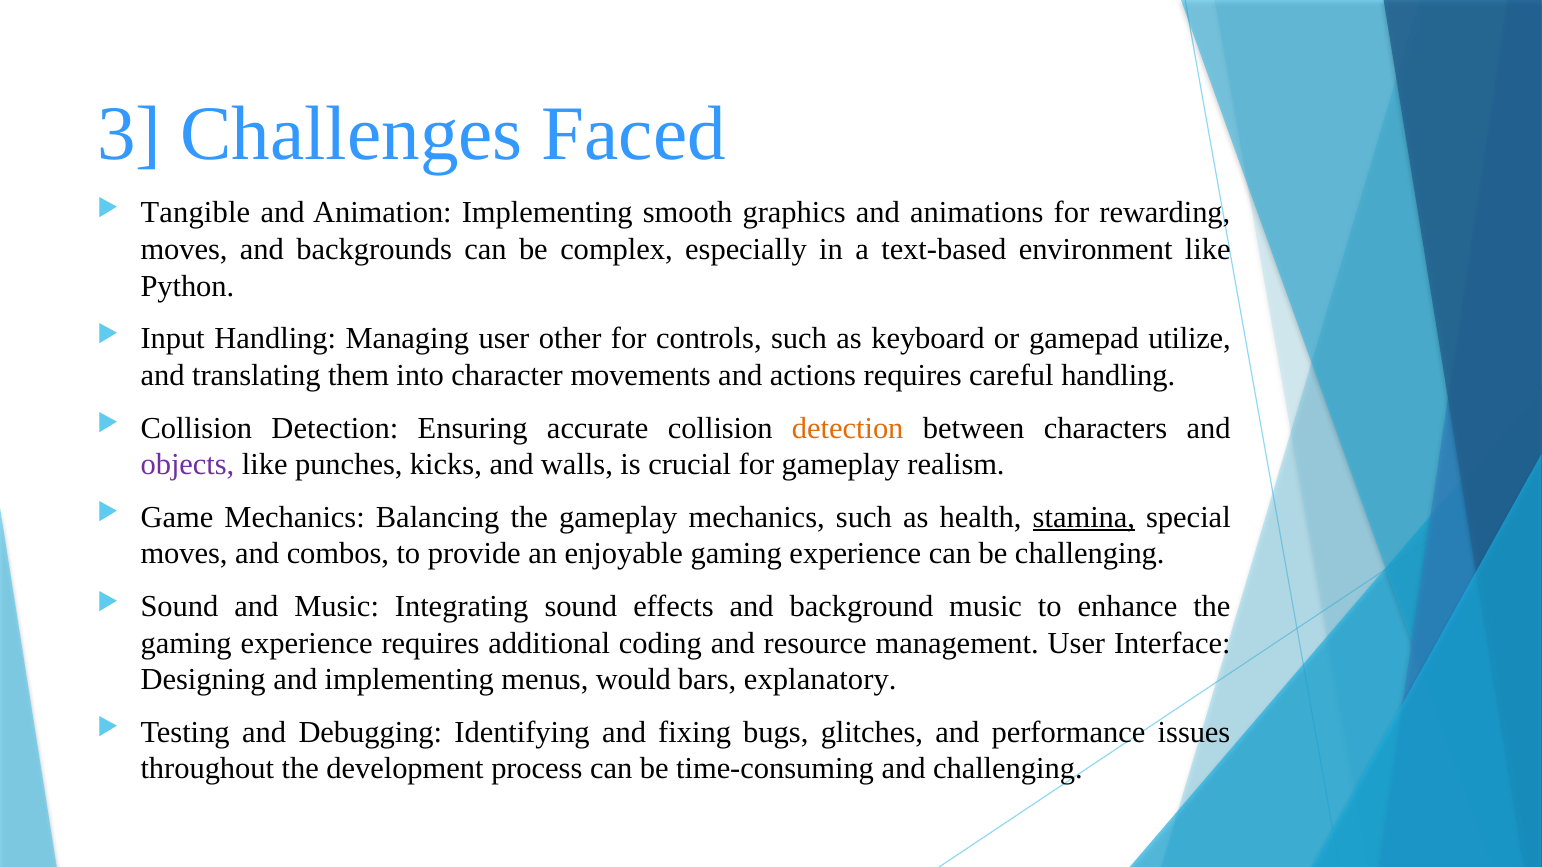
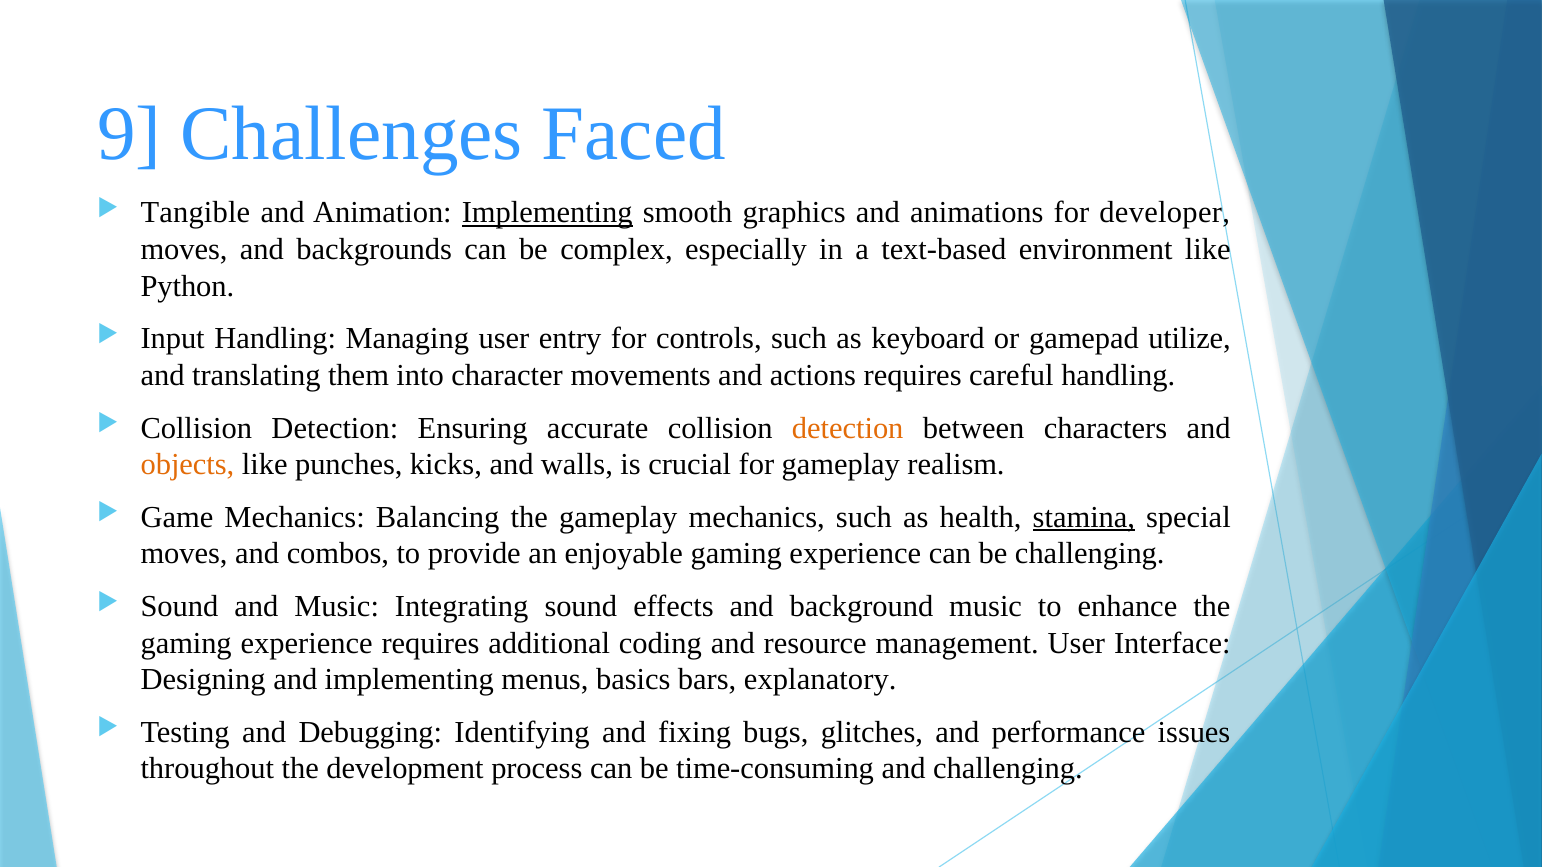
3: 3 -> 9
Implementing at (547, 213) underline: none -> present
rewarding: rewarding -> developer
other: other -> entry
objects colour: purple -> orange
would: would -> basics
